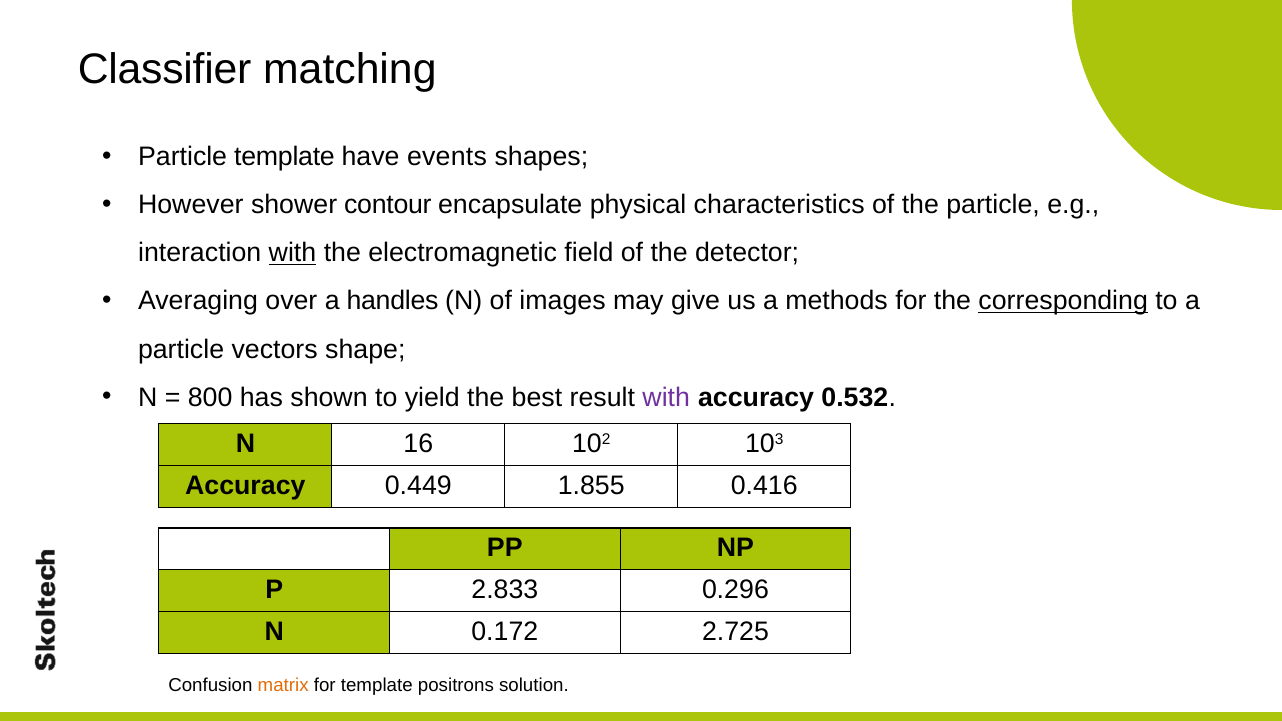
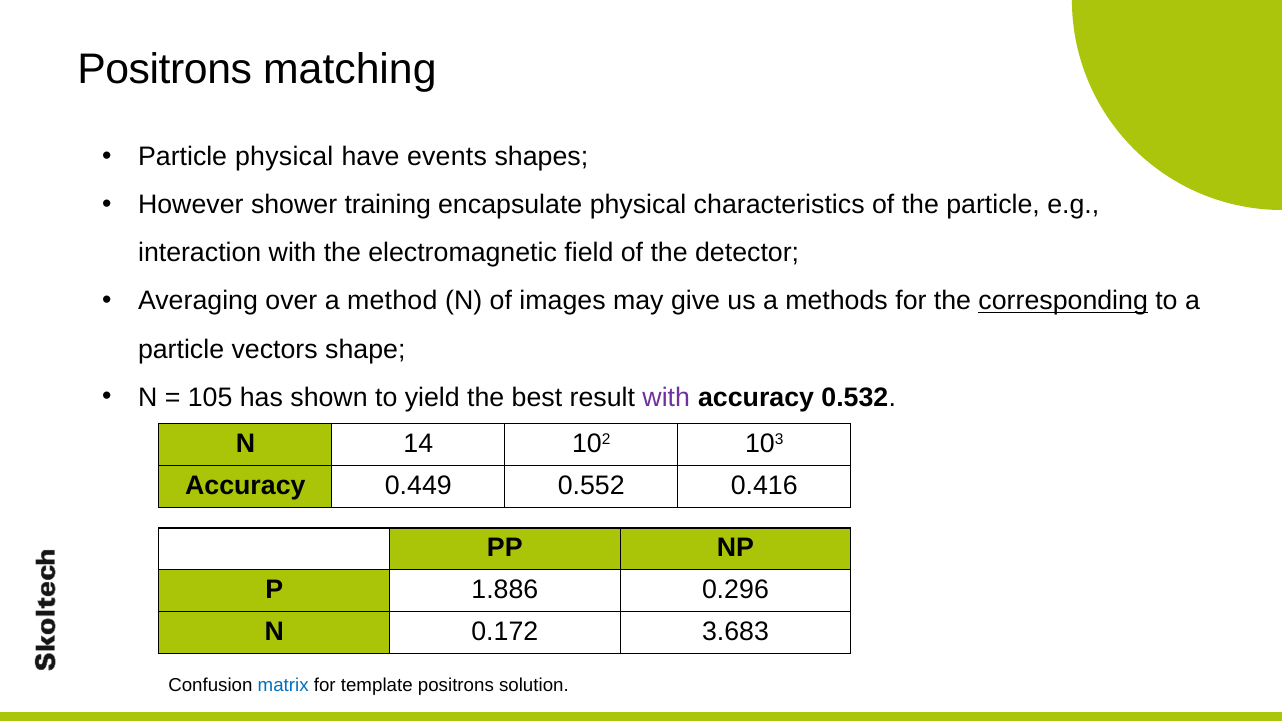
Classifier at (165, 69): Classifier -> Positrons
Particle template: template -> physical
contour: contour -> training
with at (292, 253) underline: present -> none
handles: handles -> method
800: 800 -> 105
16: 16 -> 14
1.855: 1.855 -> 0.552
2.833: 2.833 -> 1.886
2.725: 2.725 -> 3.683
matrix colour: orange -> blue
